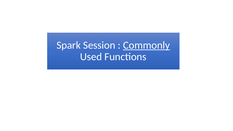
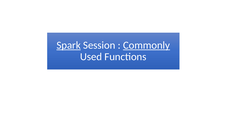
Spark underline: none -> present
